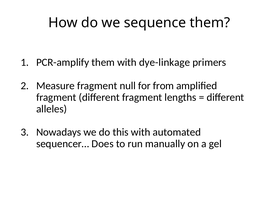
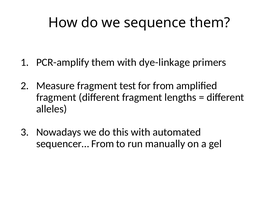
null: null -> test
sequencer… Does: Does -> From
